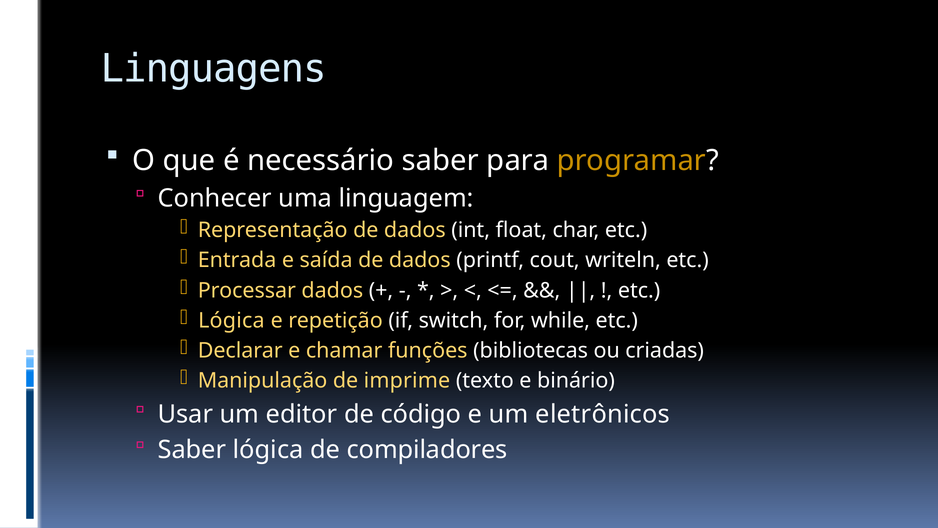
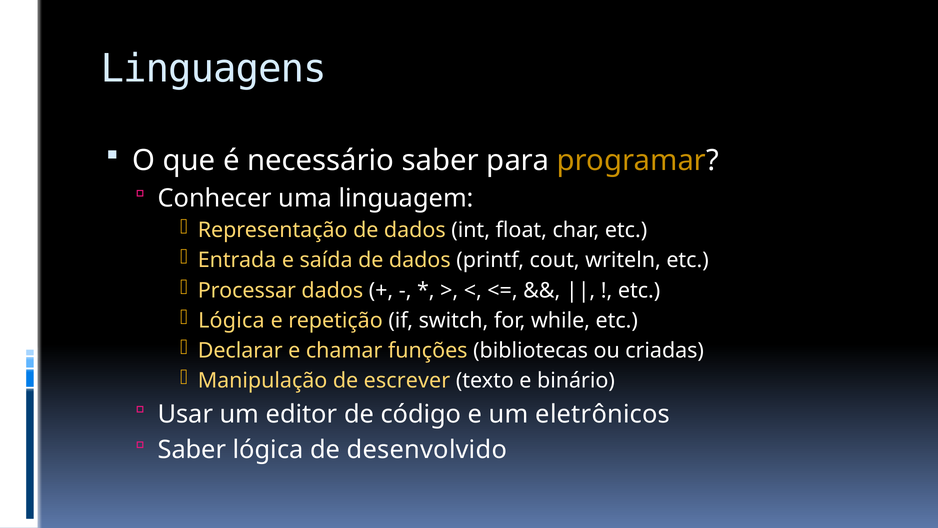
imprime: imprime -> escrever
compiladores: compiladores -> desenvolvido
